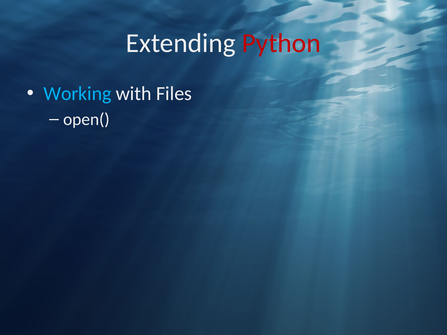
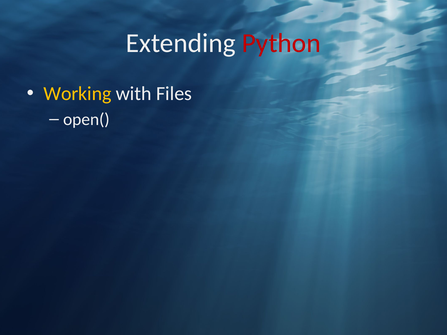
Working colour: light blue -> yellow
